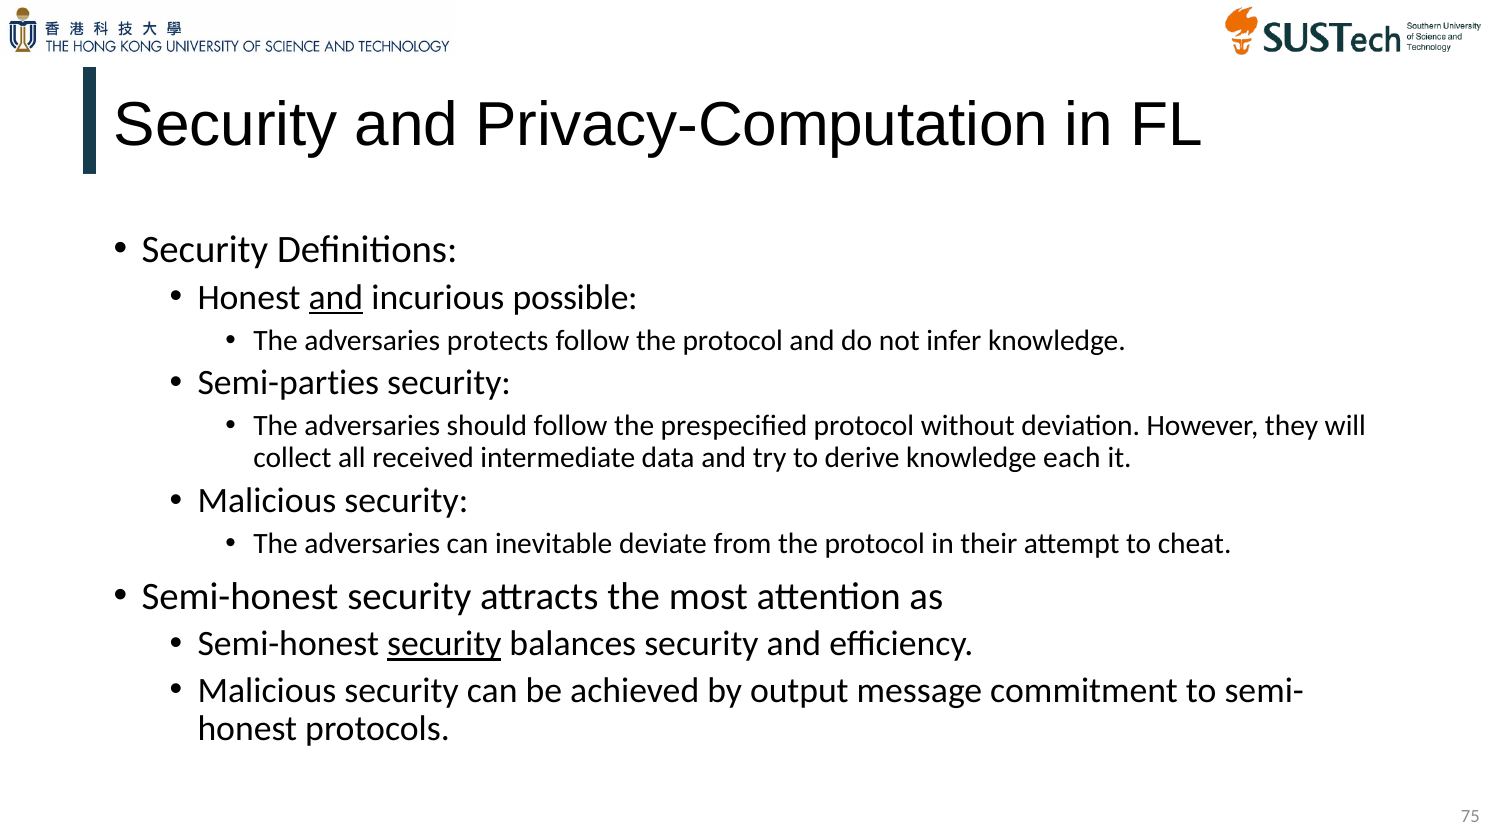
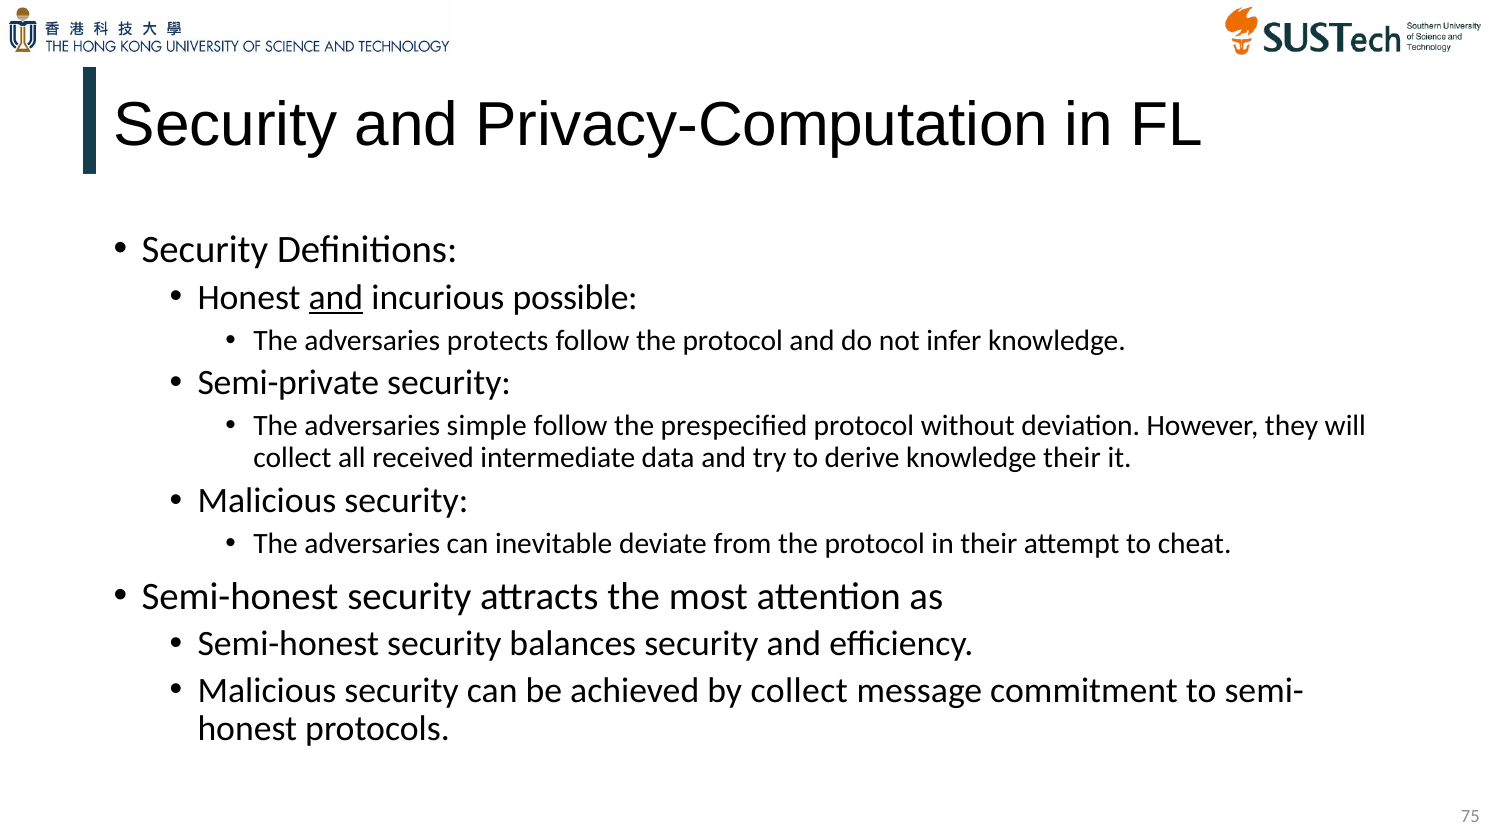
Semi-parties: Semi-parties -> Semi-private
should: should -> simple
knowledge each: each -> their
security at (444, 645) underline: present -> none
by output: output -> collect
